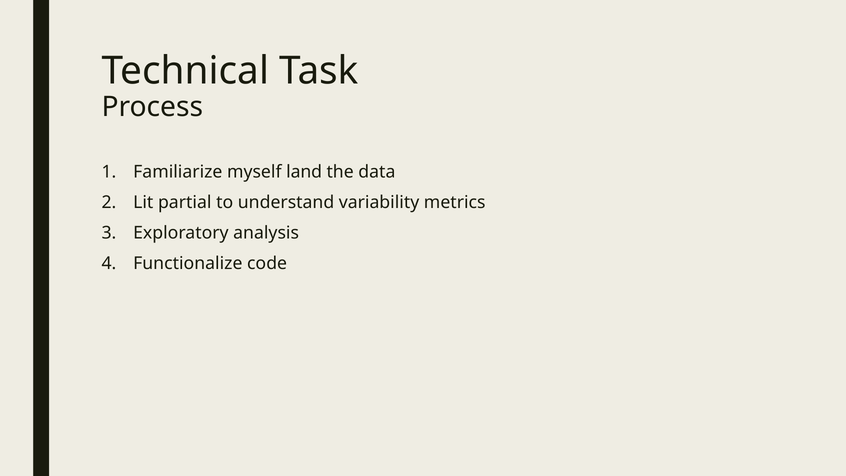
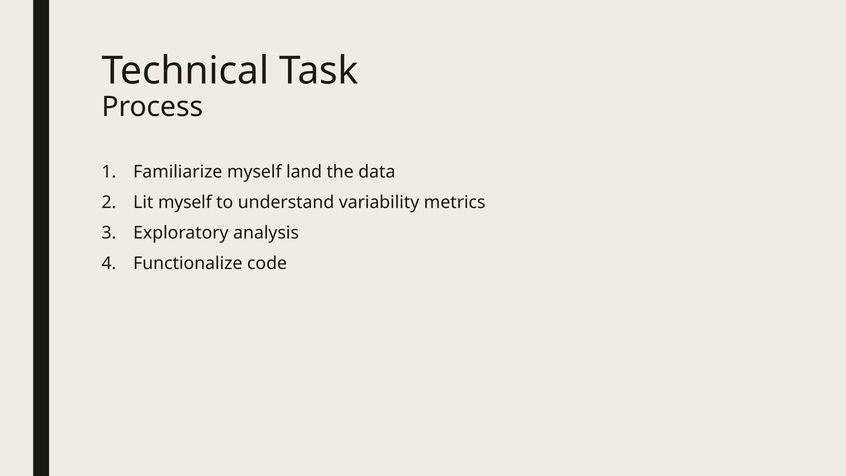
Lit partial: partial -> myself
